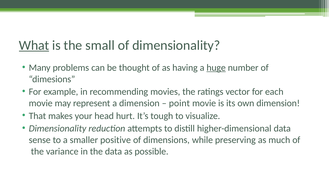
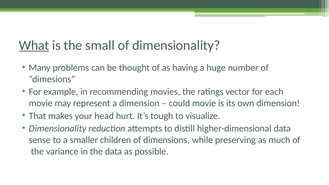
huge underline: present -> none
point: point -> could
positive: positive -> children
